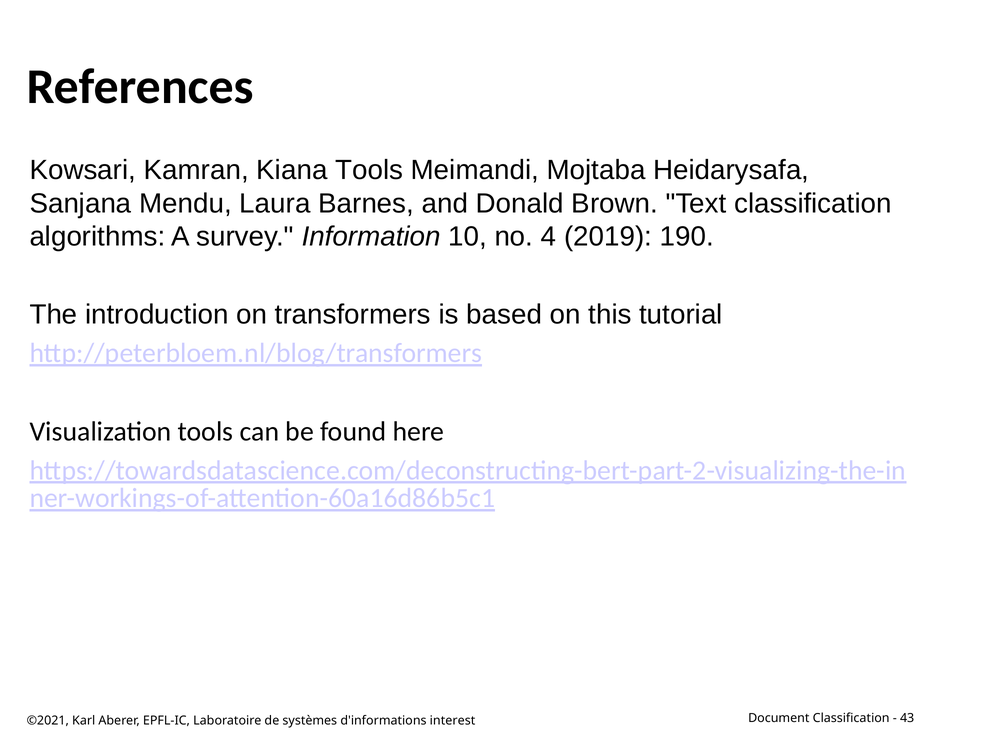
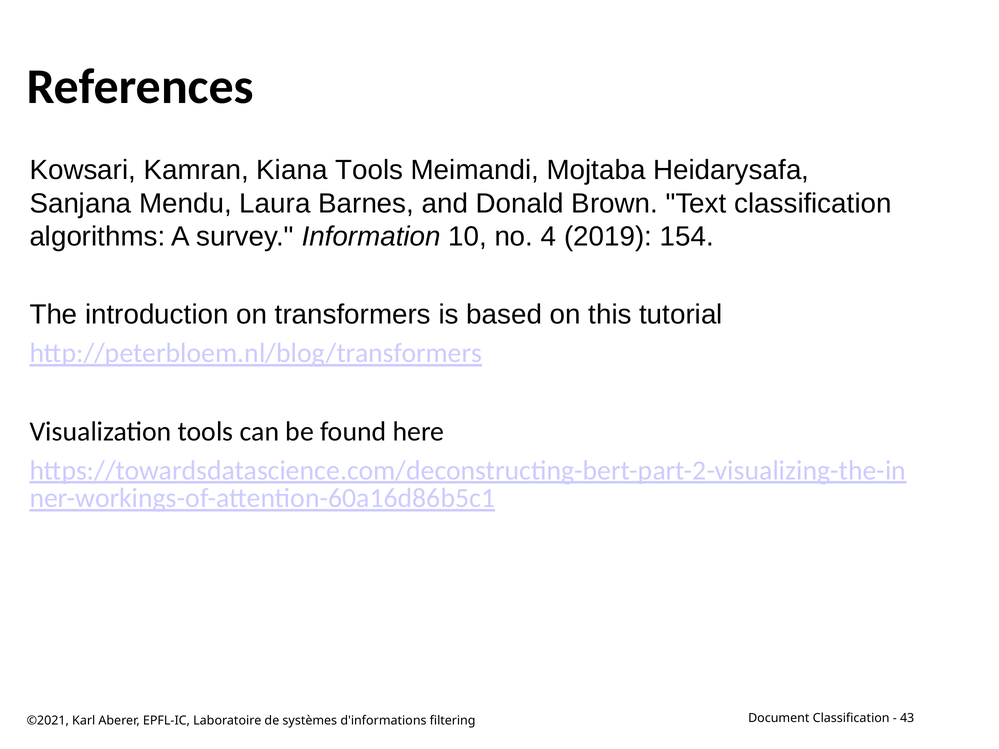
190: 190 -> 154
interest: interest -> filtering
